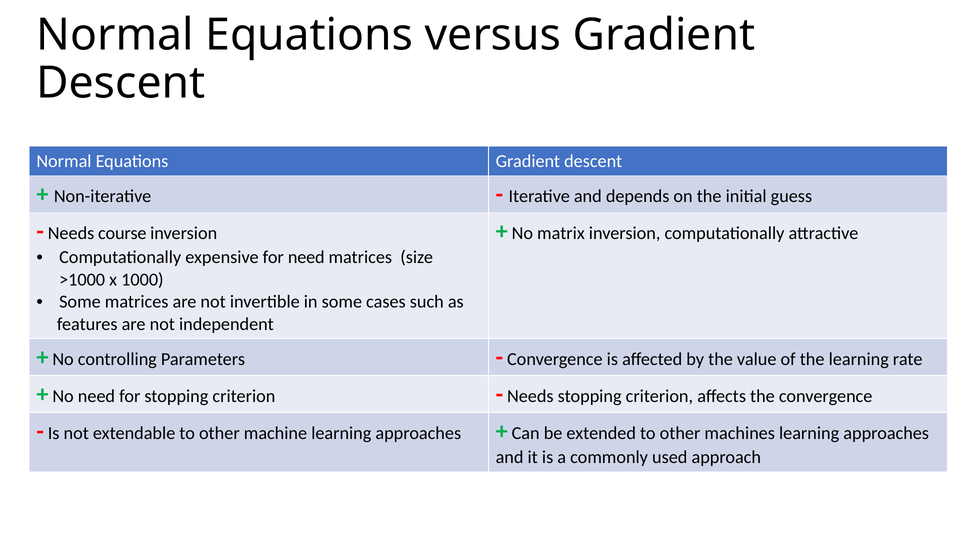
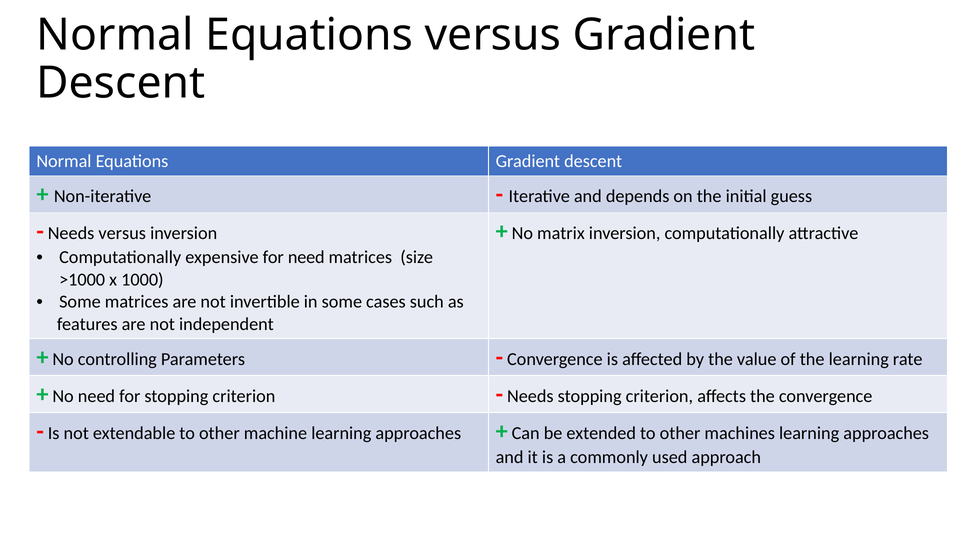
Needs course: course -> versus
